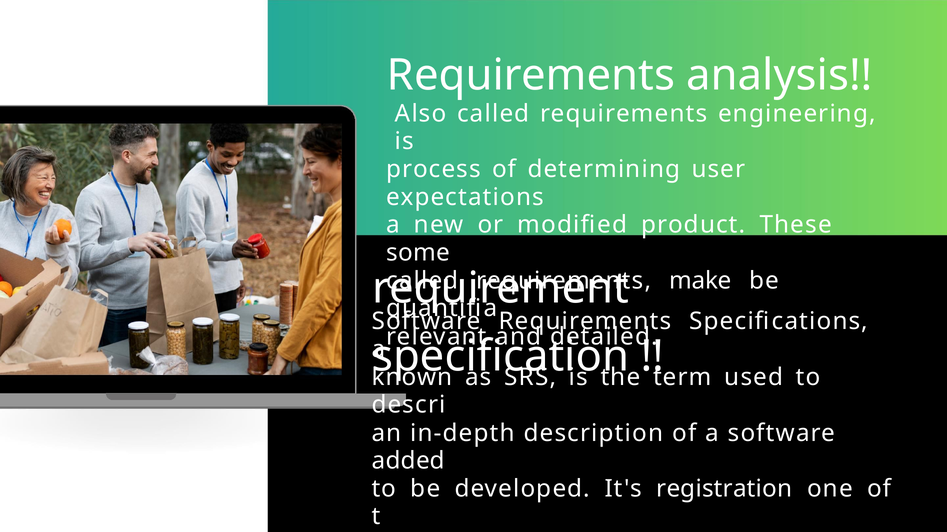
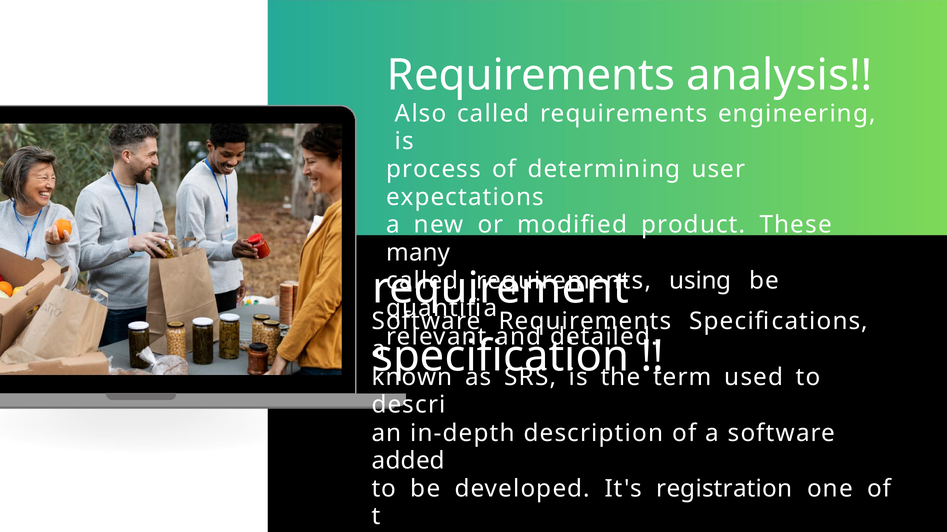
some: some -> many
make: make -> using
